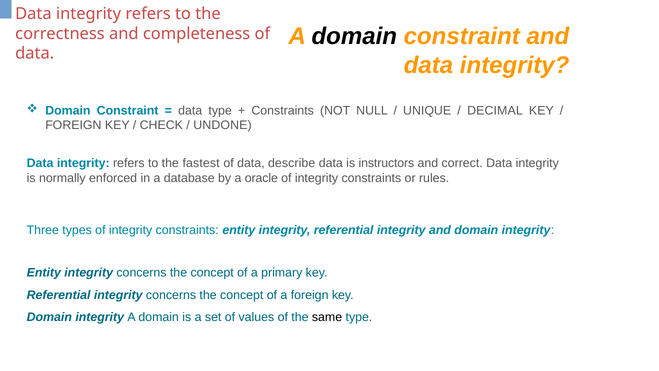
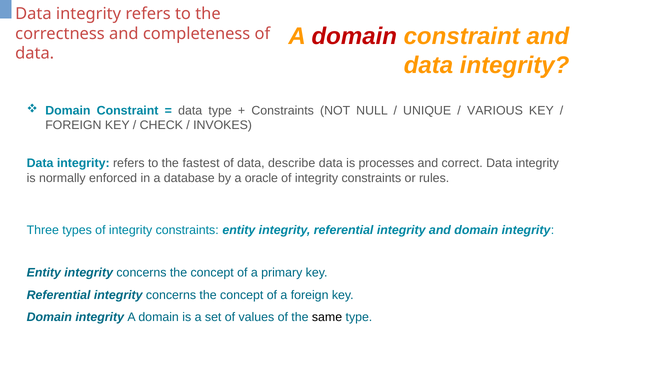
domain at (354, 36) colour: black -> red
DECIMAL: DECIMAL -> VARIOUS
UNDONE: UNDONE -> INVOKES
instructors: instructors -> processes
